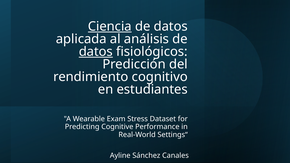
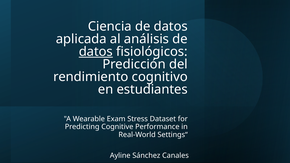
Ciencia underline: present -> none
